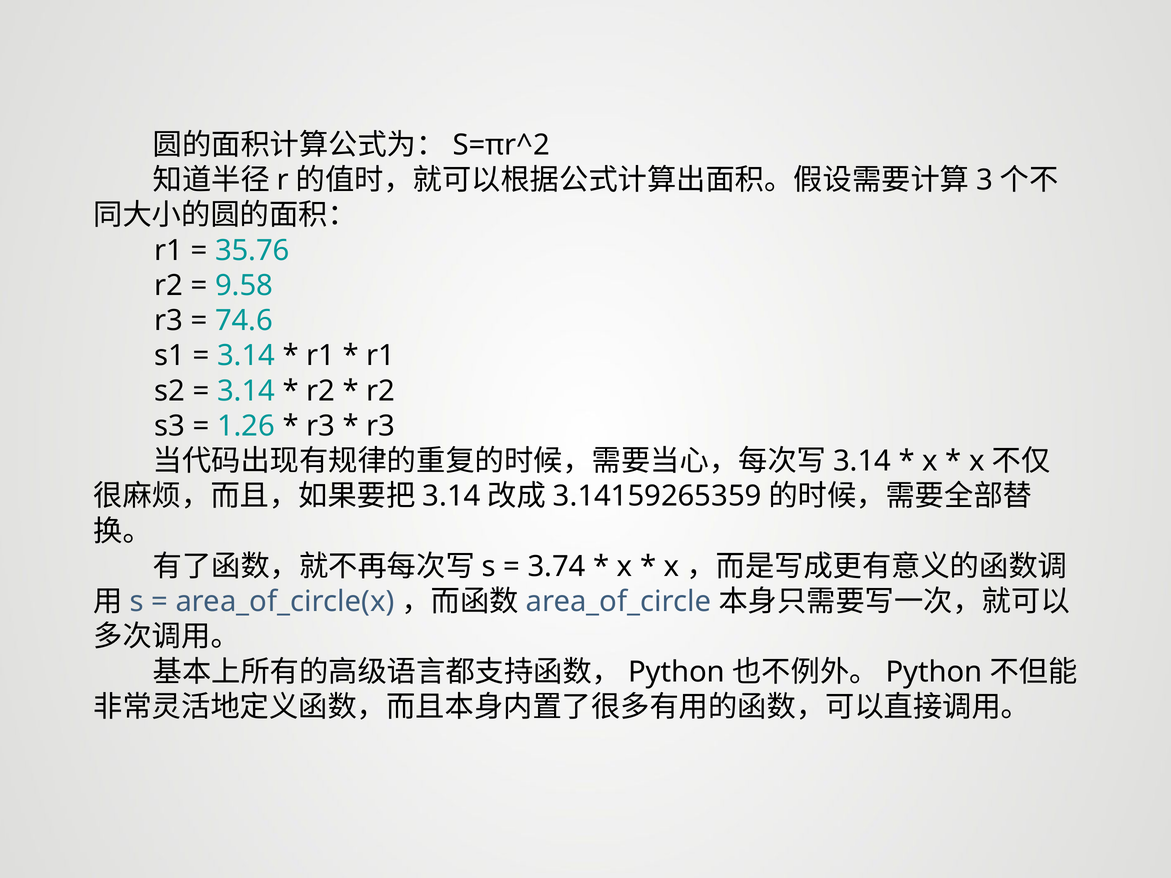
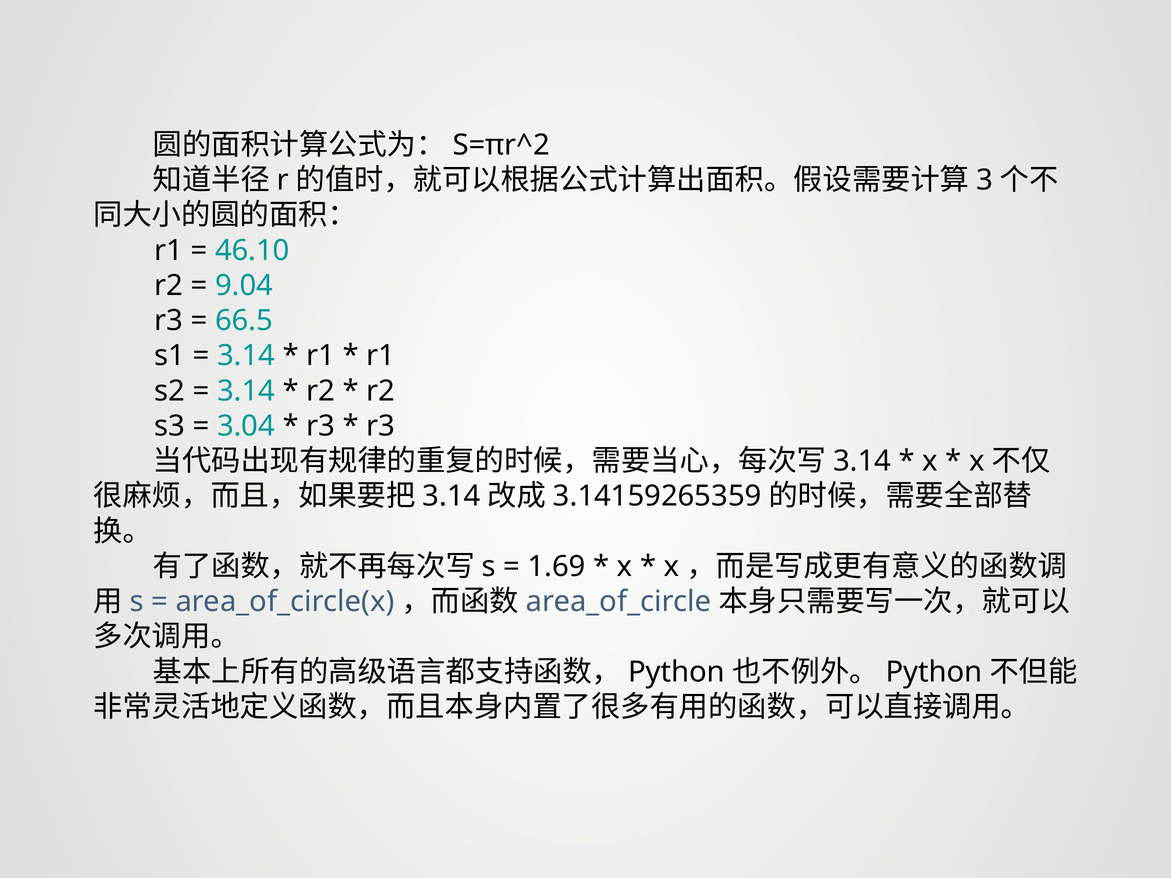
35.76: 35.76 -> 46.10
9.58: 9.58 -> 9.04
74.6: 74.6 -> 66.5
1.26: 1.26 -> 3.04
3.74: 3.74 -> 1.69
